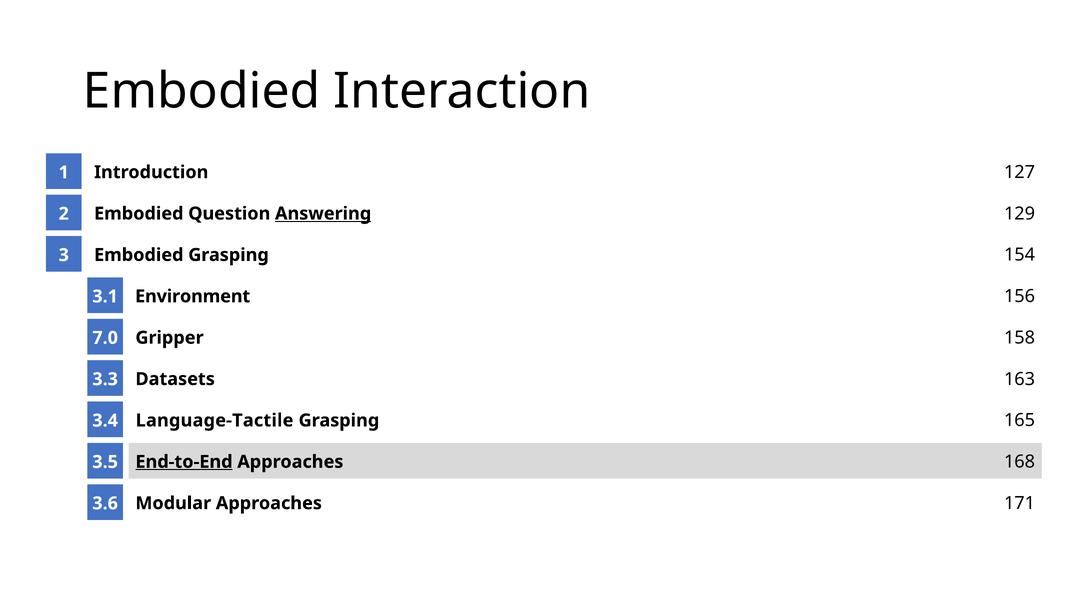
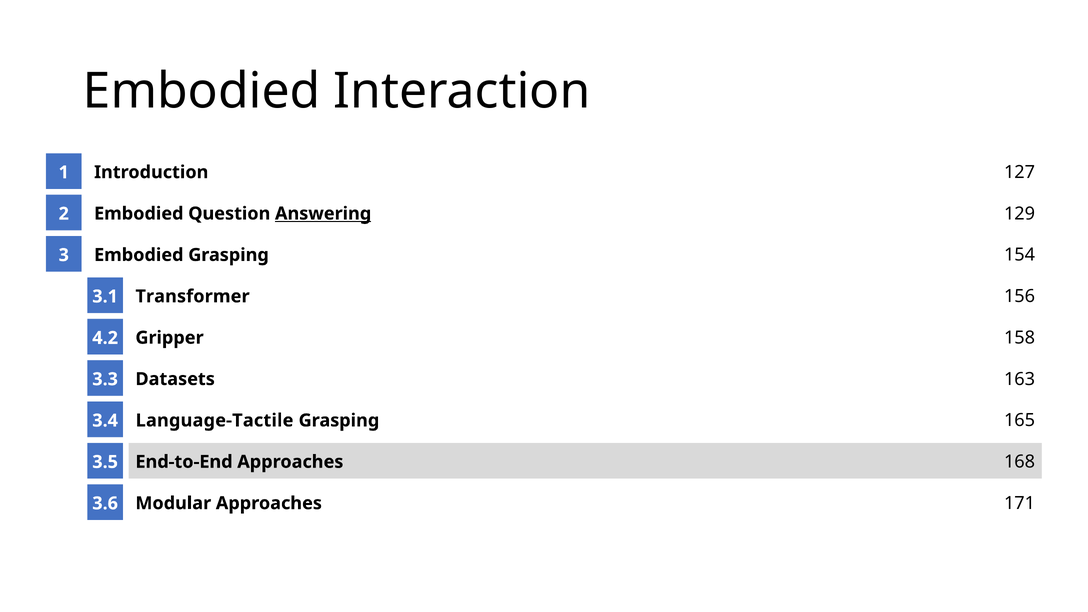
Environment: Environment -> Transformer
7.0: 7.0 -> 4.2
End-to-End underline: present -> none
